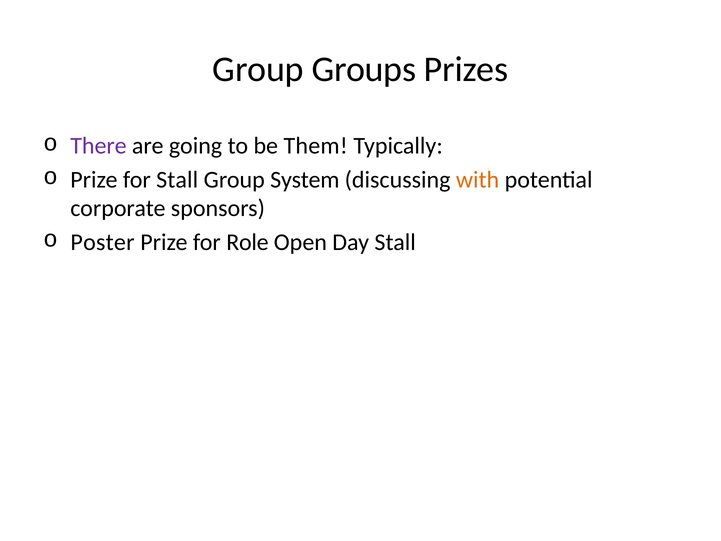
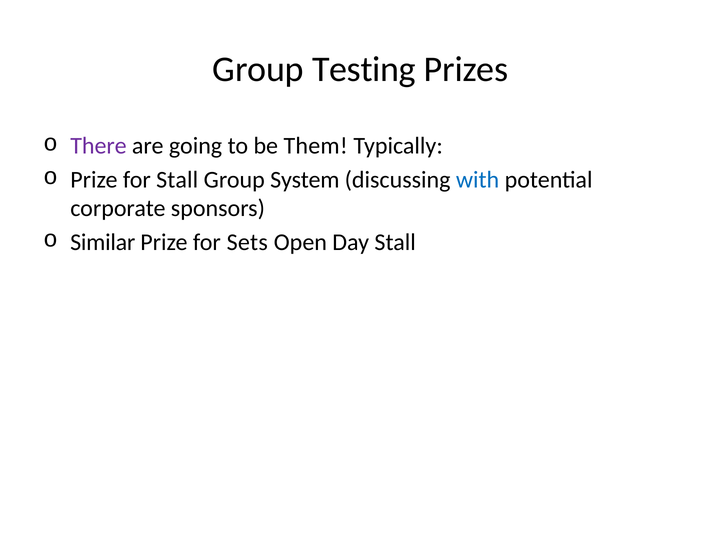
Groups: Groups -> Testing
with colour: orange -> blue
Poster: Poster -> Similar
Role: Role -> Sets
